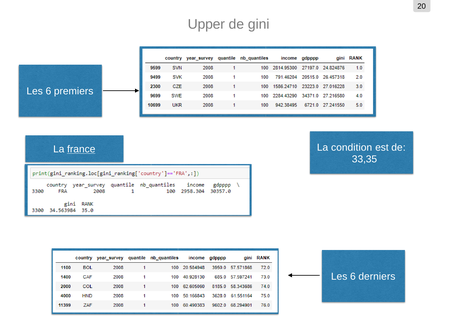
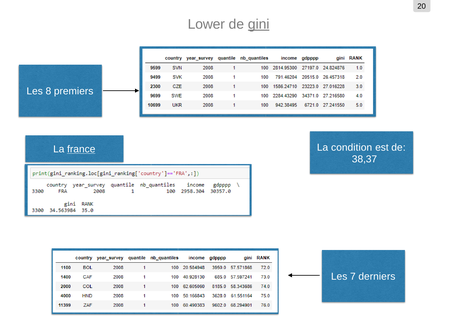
Upper: Upper -> Lower
gini underline: none -> present
6 at (48, 91): 6 -> 8
33,35: 33,35 -> 38,37
6 at (353, 277): 6 -> 7
